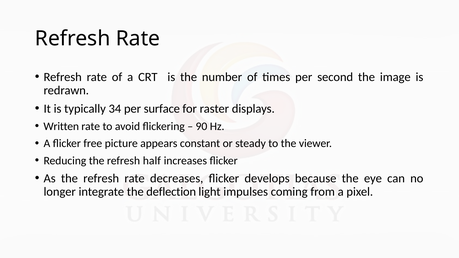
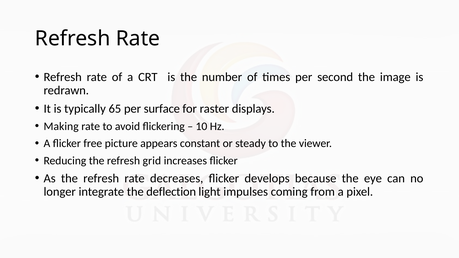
34: 34 -> 65
Written: Written -> Making
90: 90 -> 10
half: half -> grid
